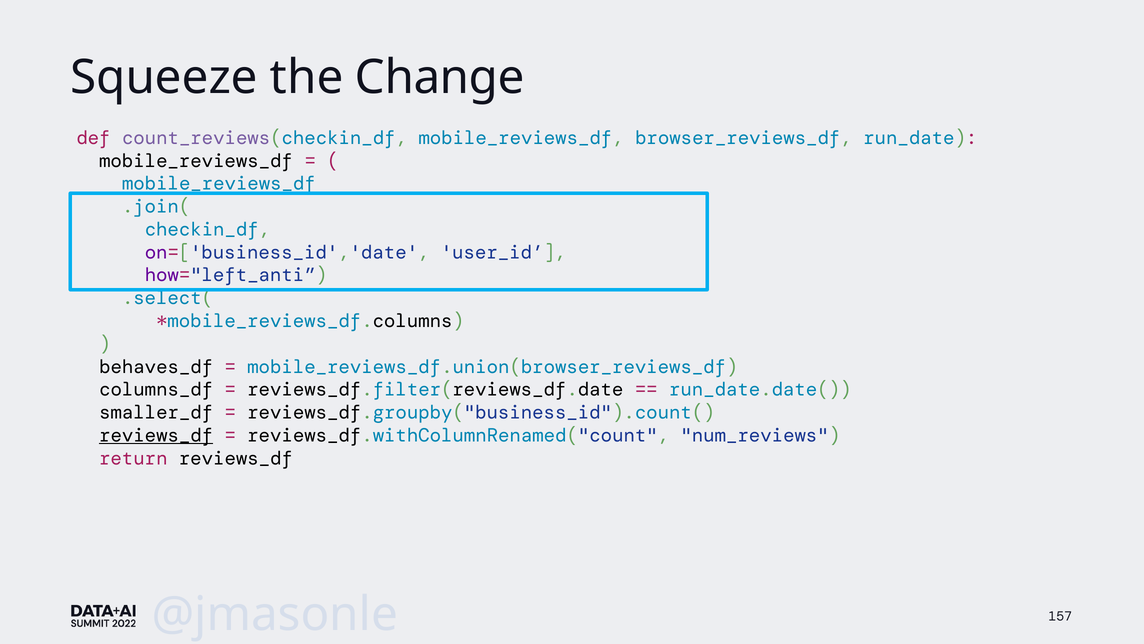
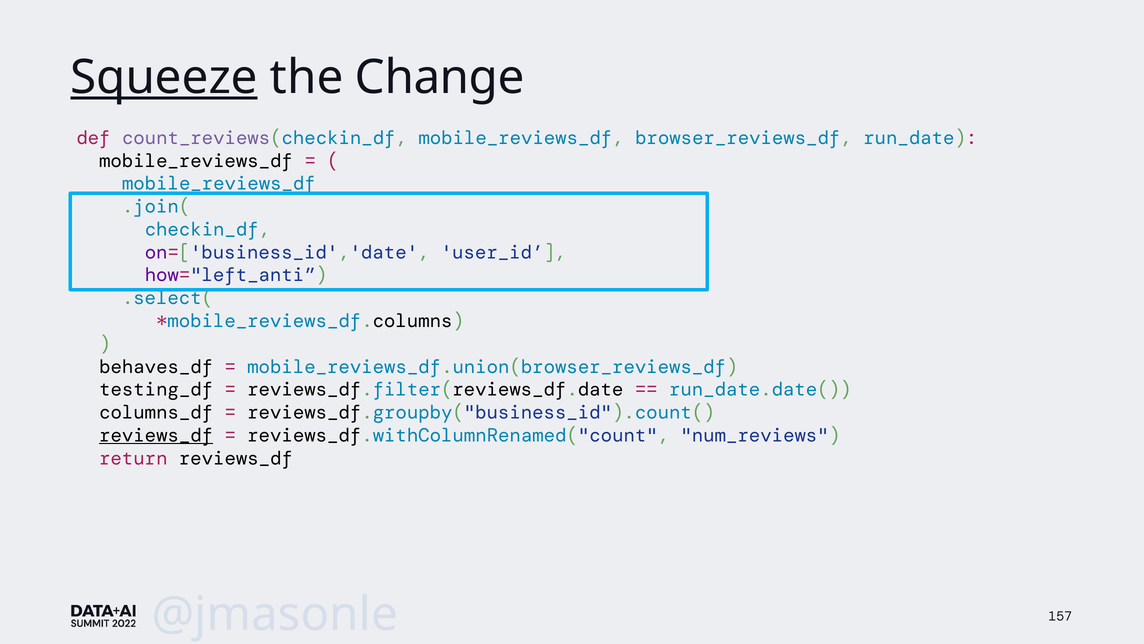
Squeeze underline: none -> present
columns_df: columns_df -> testing_df
smaller_df: smaller_df -> columns_df
